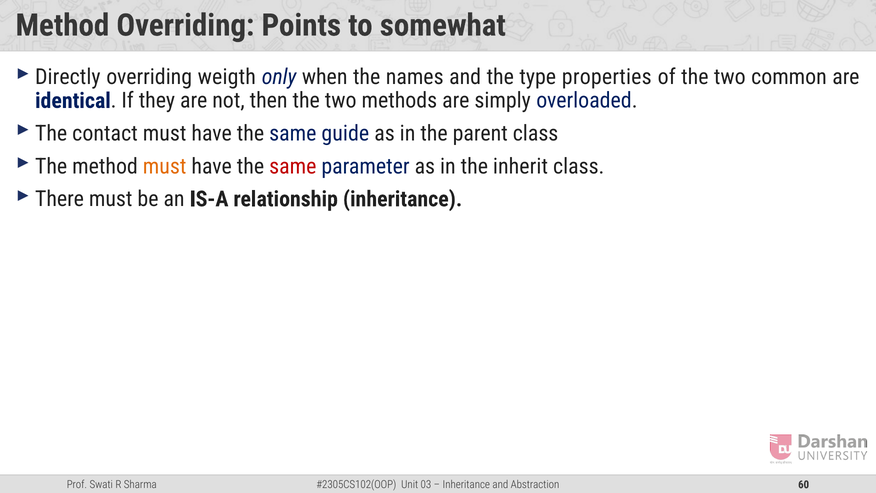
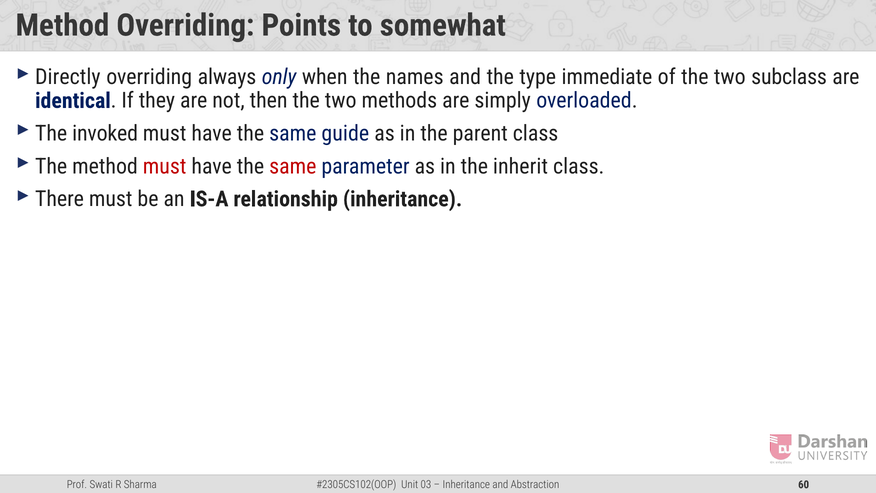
weigth: weigth -> always
properties: properties -> immediate
common: common -> subclass
contact: contact -> invoked
must at (165, 166) colour: orange -> red
